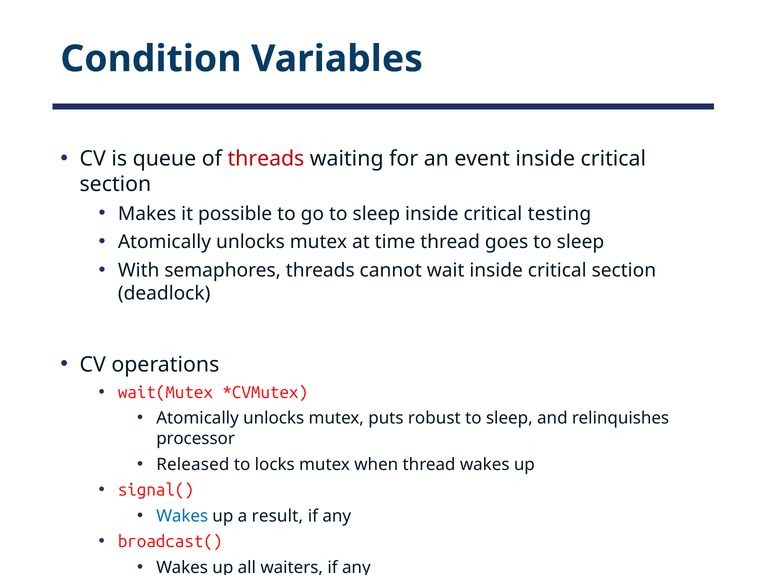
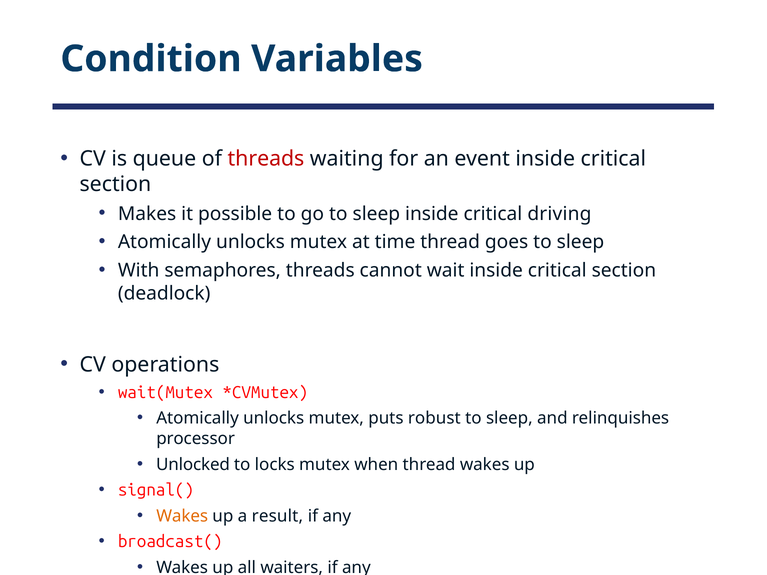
testing: testing -> driving
Released: Released -> Unlocked
Wakes at (182, 516) colour: blue -> orange
